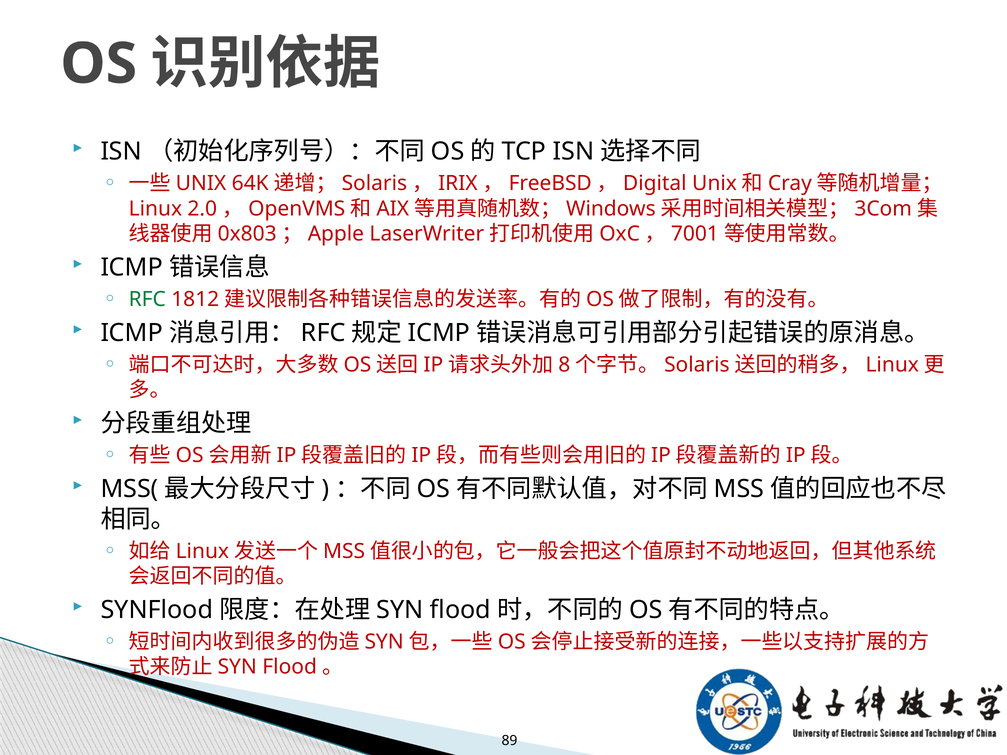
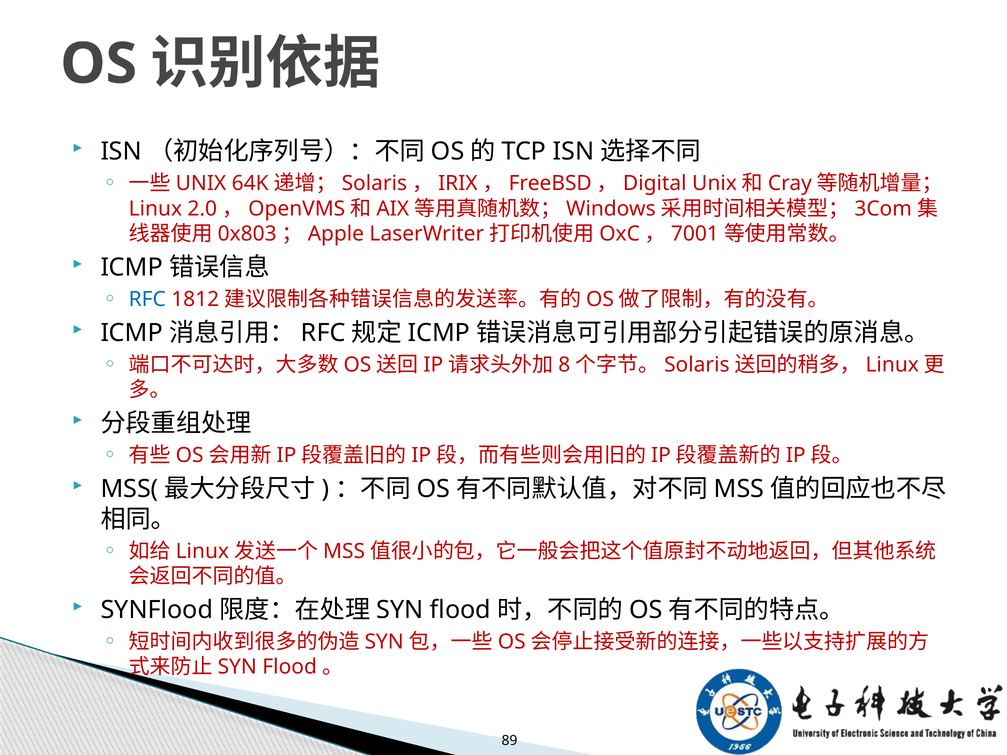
RFC colour: green -> blue
